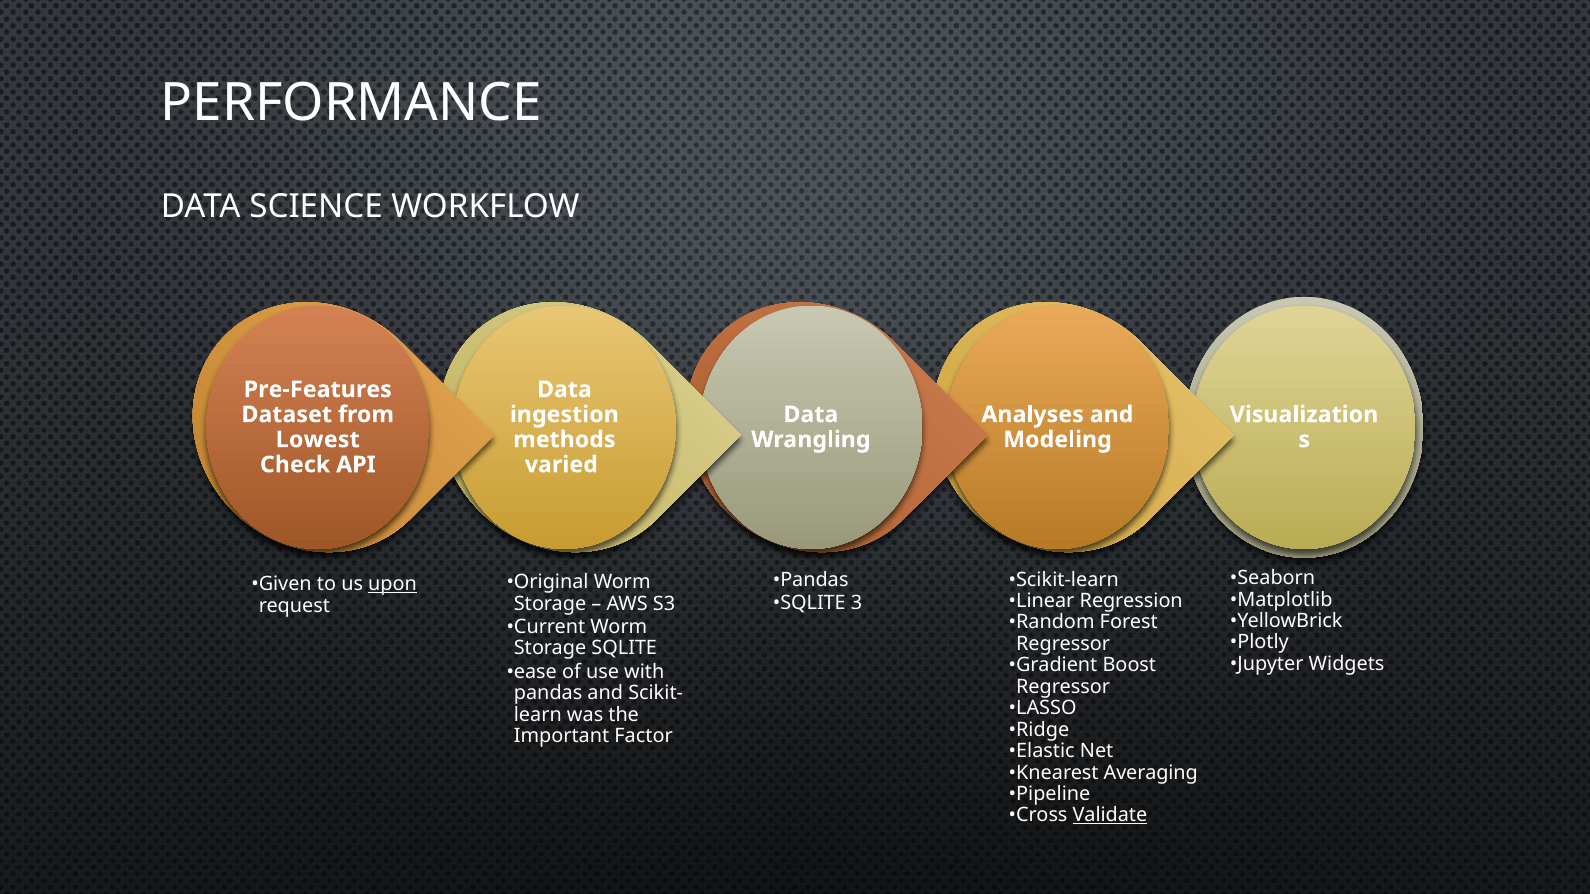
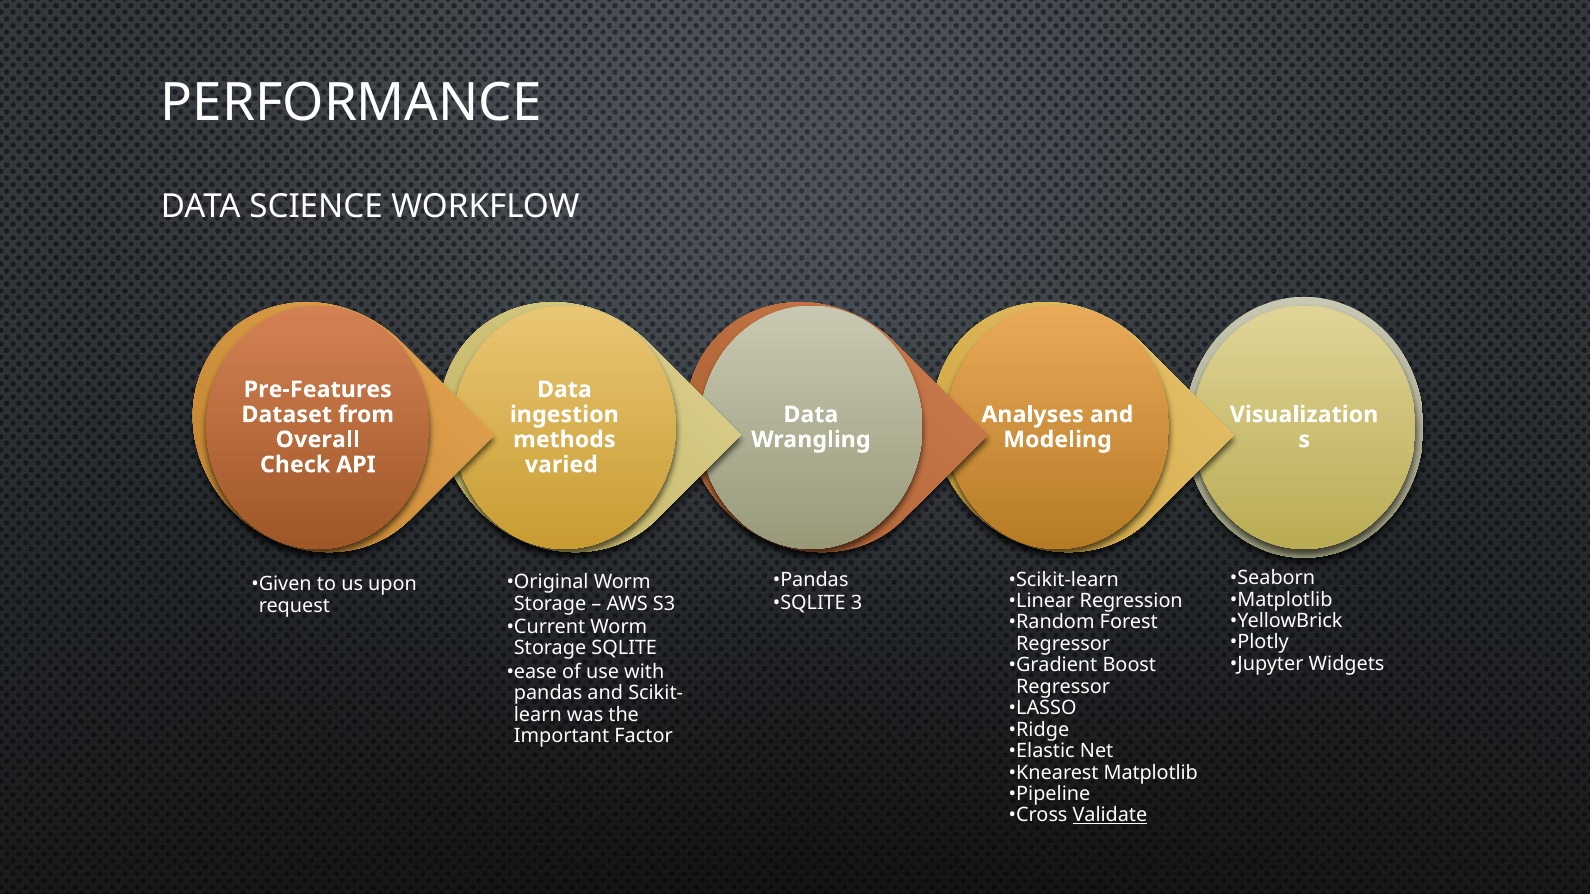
Lowest: Lowest -> Overall
upon underline: present -> none
Knearest Averaging: Averaging -> Matplotlib
